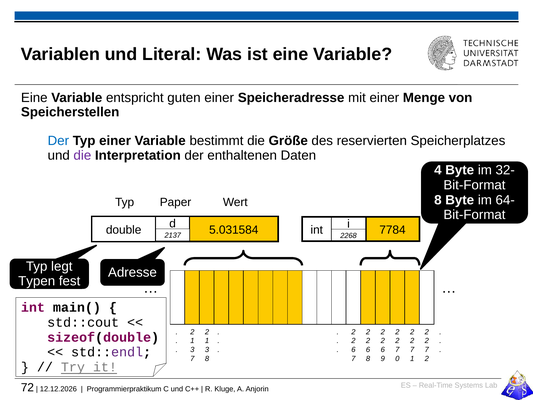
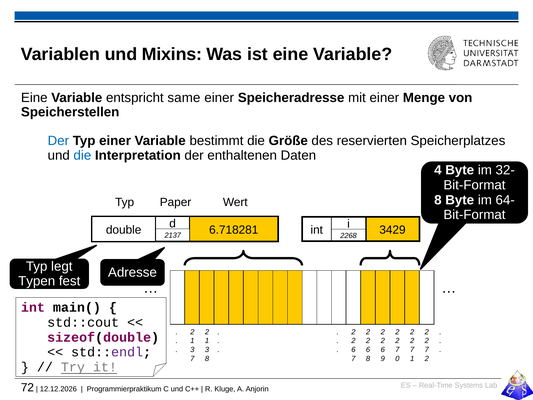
Literal: Literal -> Mixins
guten: guten -> same
die at (82, 155) colour: purple -> blue
5.031584: 5.031584 -> 6.718281
7784: 7784 -> 3429
